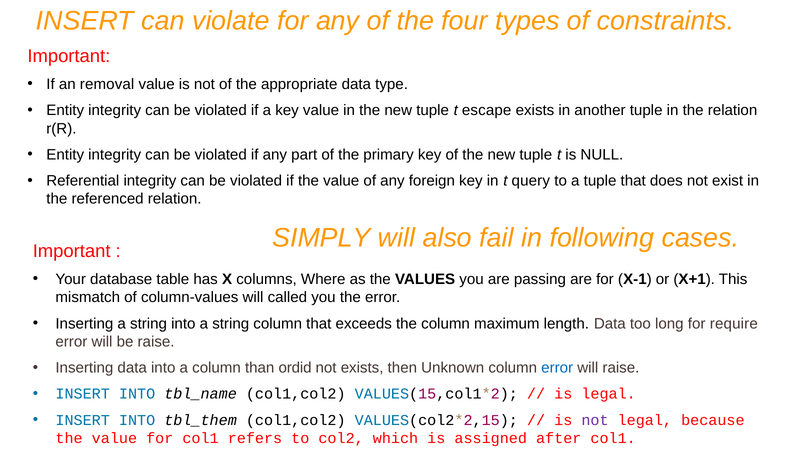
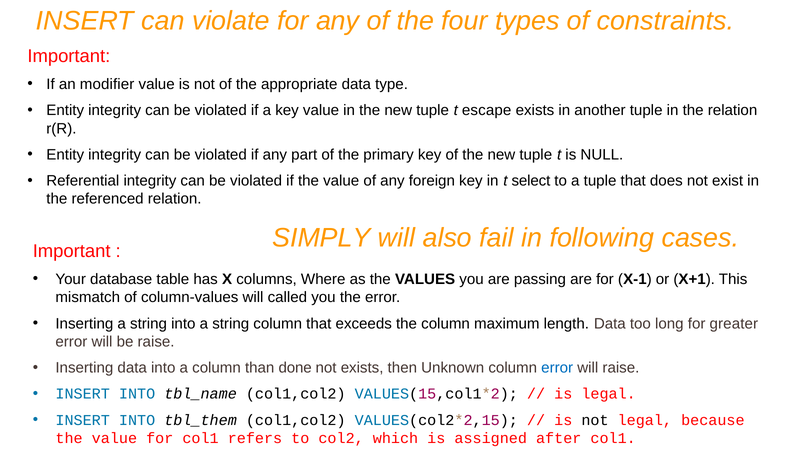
removal: removal -> modifier
query: query -> select
require: require -> greater
ordid: ordid -> done
not at (595, 420) colour: purple -> black
